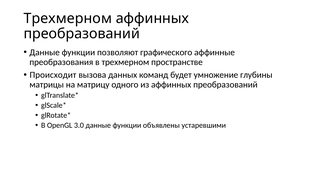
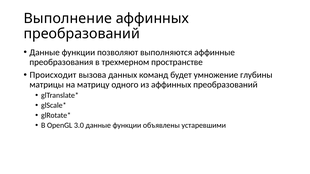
Трехмерном at (68, 18): Трехмерном -> Выполнение
графического: графического -> выполняются
